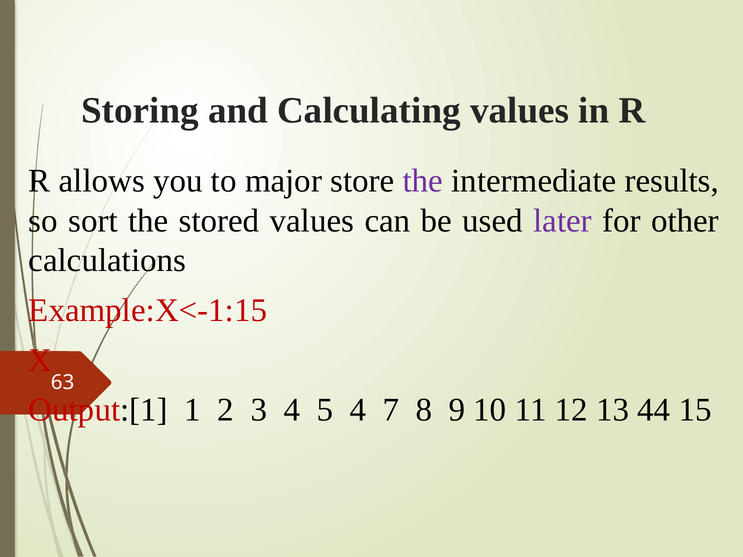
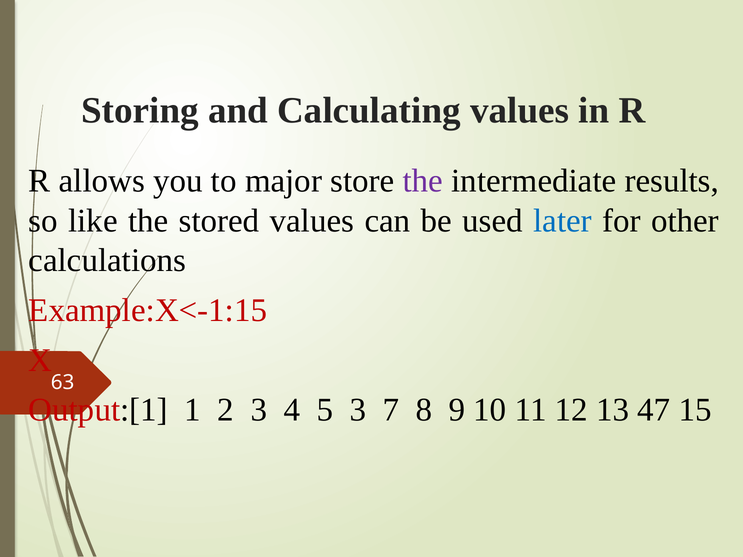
sort: sort -> like
later colour: purple -> blue
5 4: 4 -> 3
44: 44 -> 47
